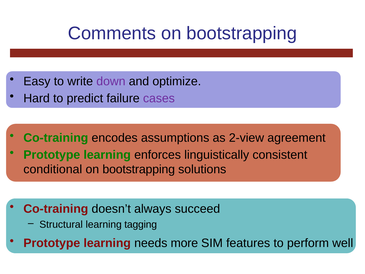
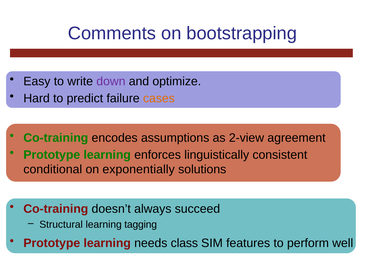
cases colour: purple -> orange
bootstrapping at (139, 169): bootstrapping -> exponentially
more: more -> class
